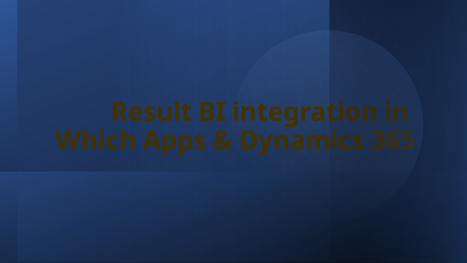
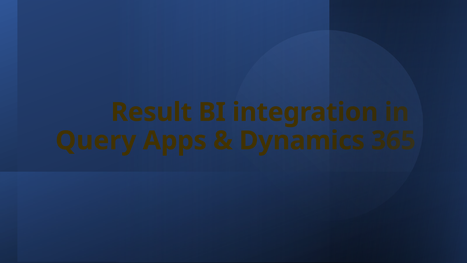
Which: Which -> Query
